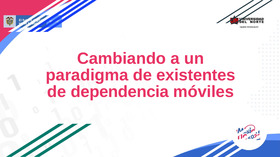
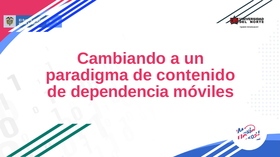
existentes: existentes -> contenido
